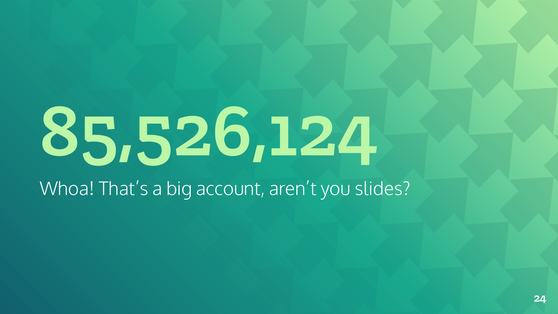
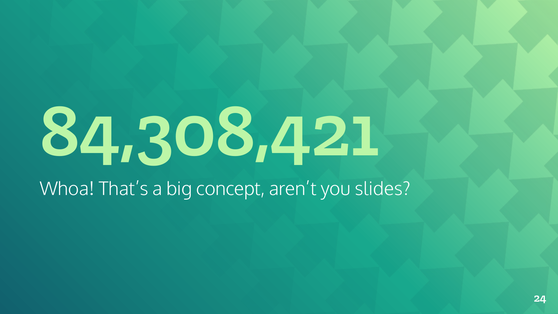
85,526,124: 85,526,124 -> 84,308,421
account: account -> concept
